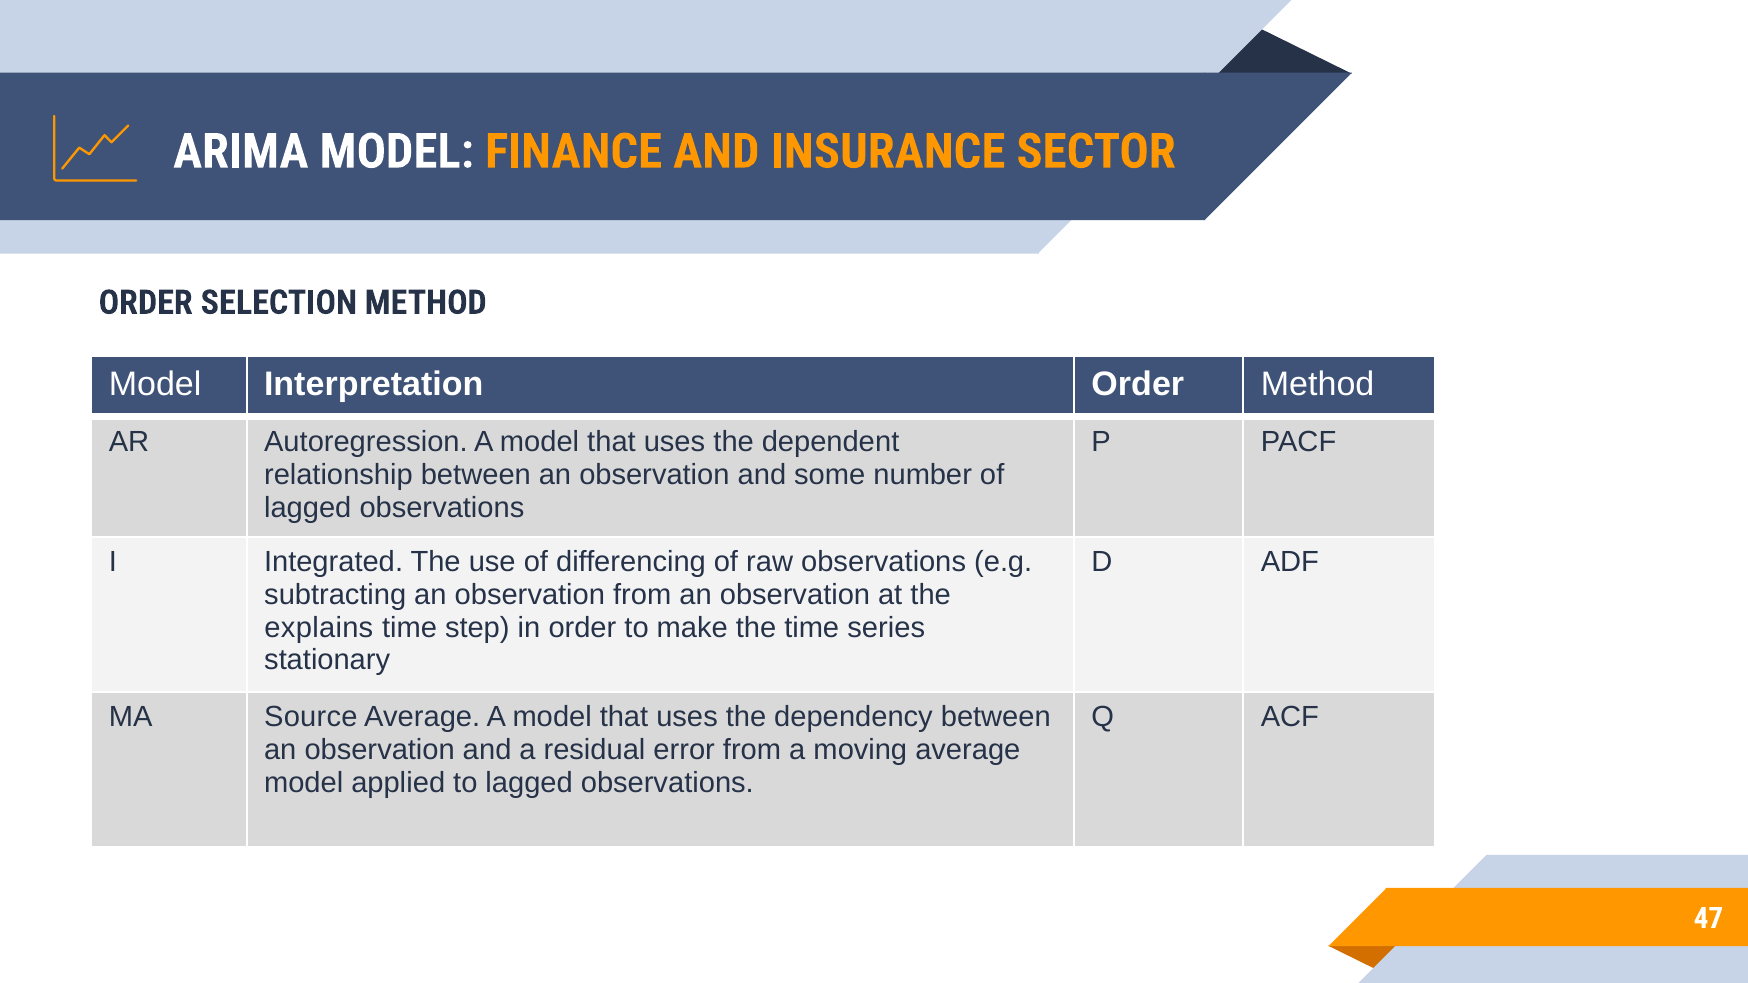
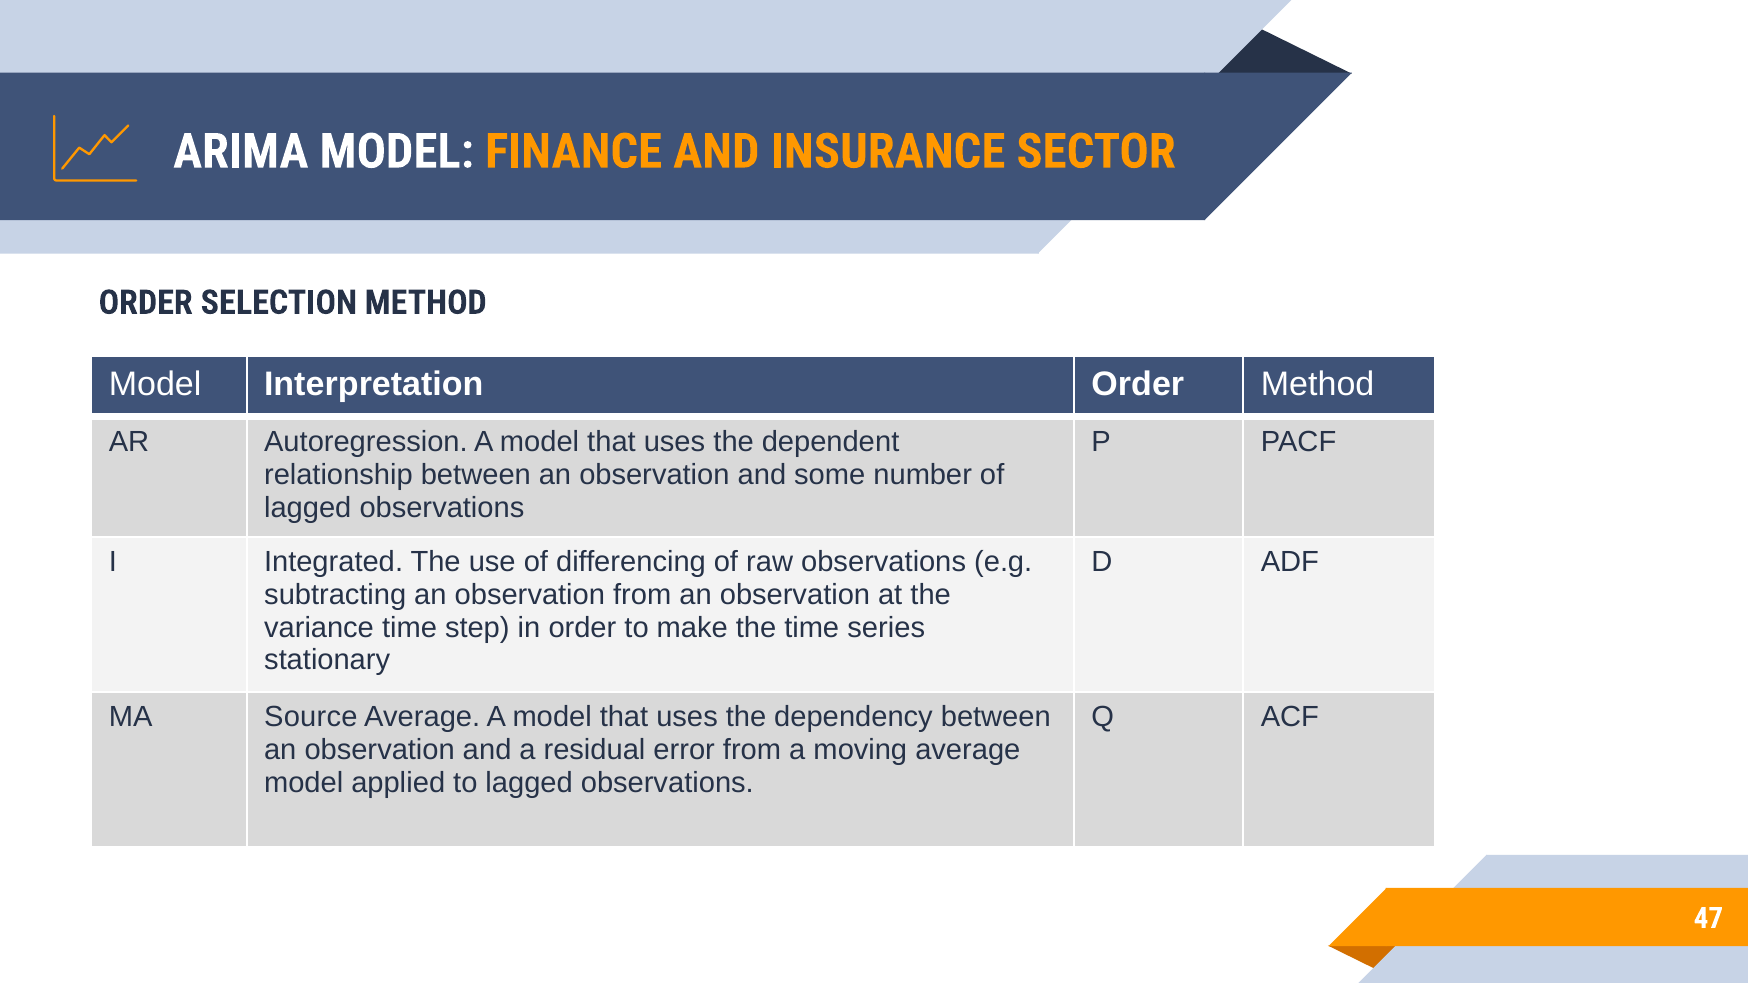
explains: explains -> variance
